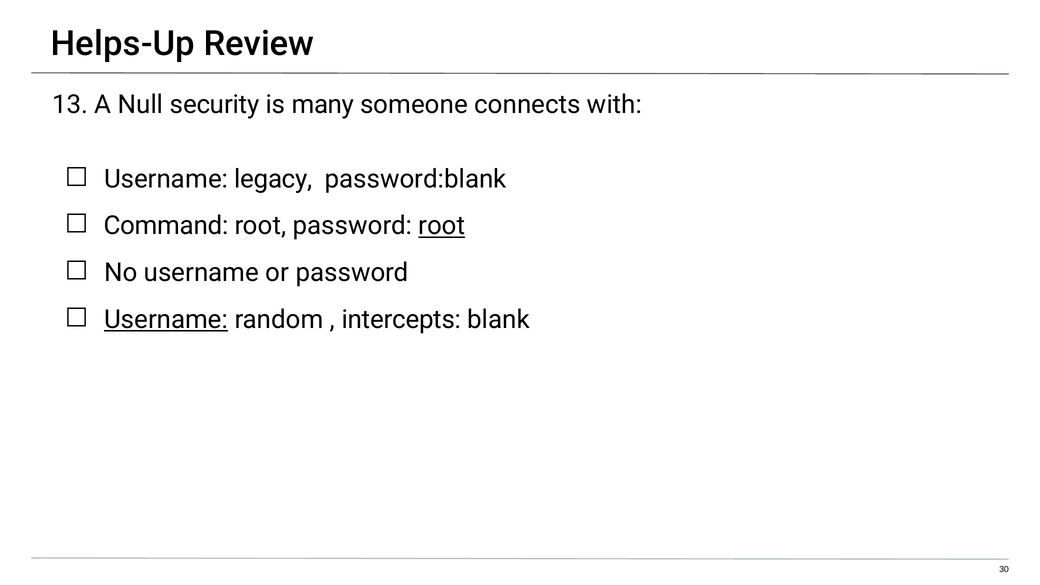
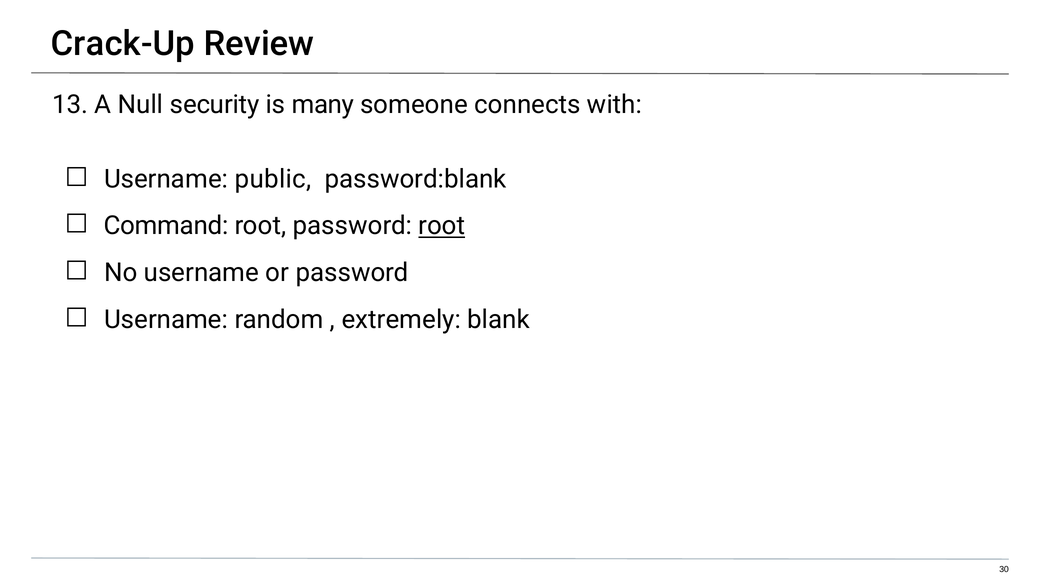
Helps-Up: Helps-Up -> Crack-Up
legacy: legacy -> public
Username at (166, 319) underline: present -> none
intercepts: intercepts -> extremely
